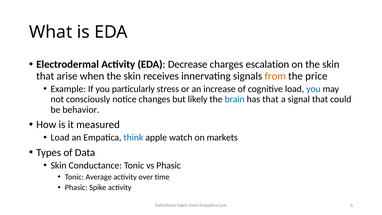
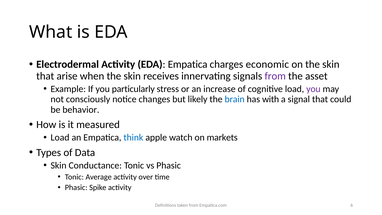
EDA Decrease: Decrease -> Empatica
escalation: escalation -> economic
from at (275, 76) colour: orange -> purple
price: price -> asset
you at (313, 89) colour: blue -> purple
has that: that -> with
